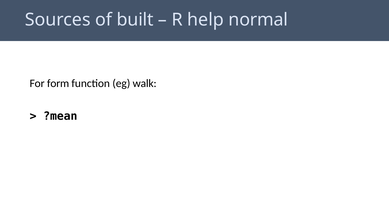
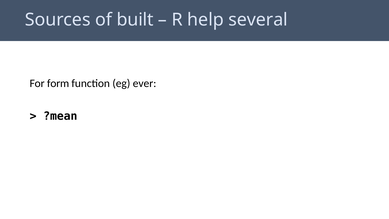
normal: normal -> several
walk: walk -> ever
